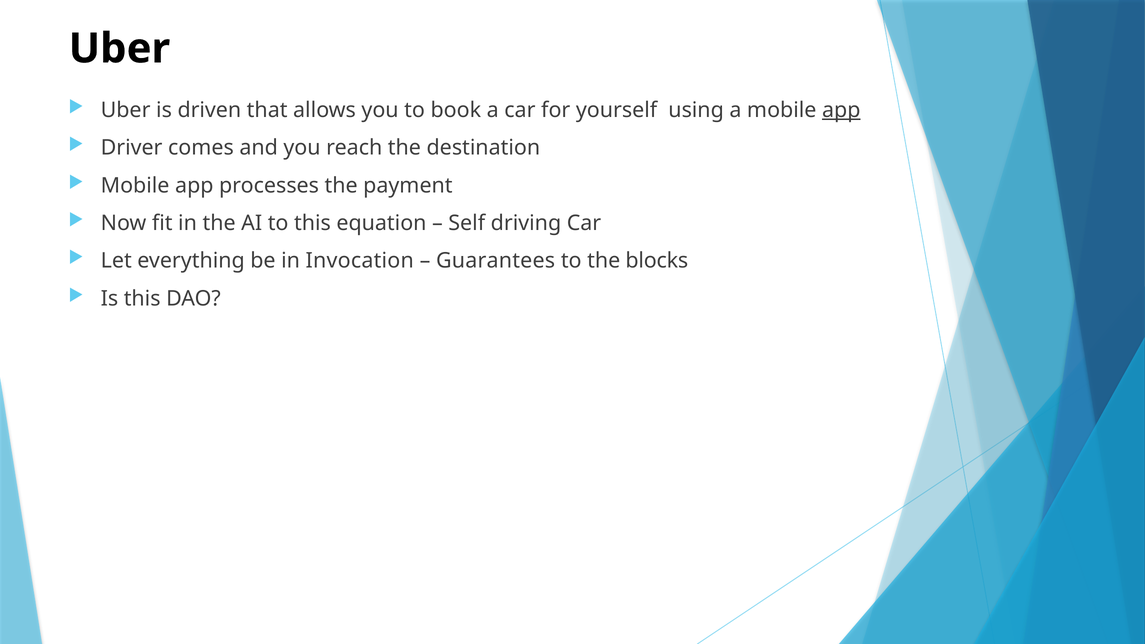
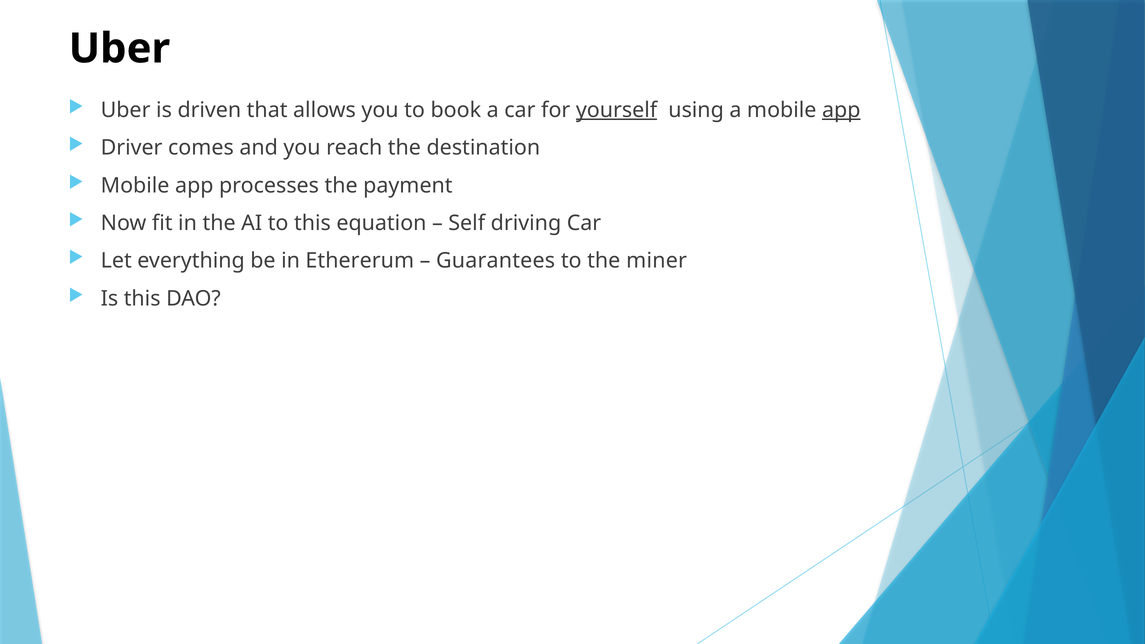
yourself underline: none -> present
Invocation: Invocation -> Ethererum
blocks: blocks -> miner
